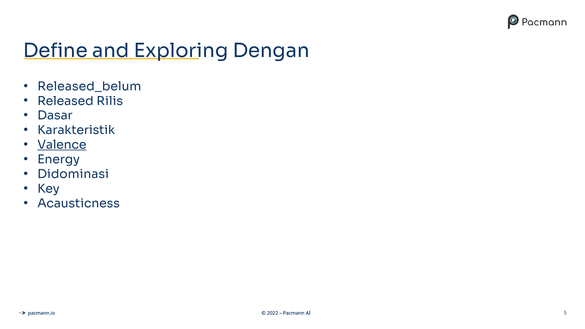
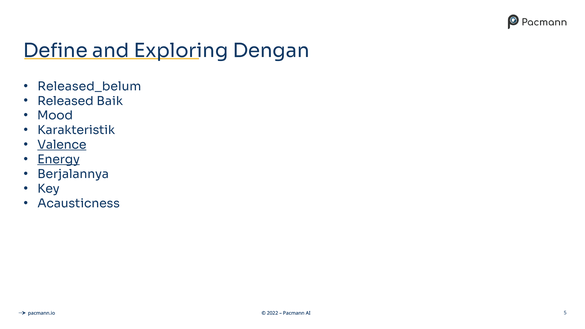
Rilis: Rilis -> Baik
Dasar: Dasar -> Mood
Energy underline: none -> present
Didominasi: Didominasi -> Berjalannya
